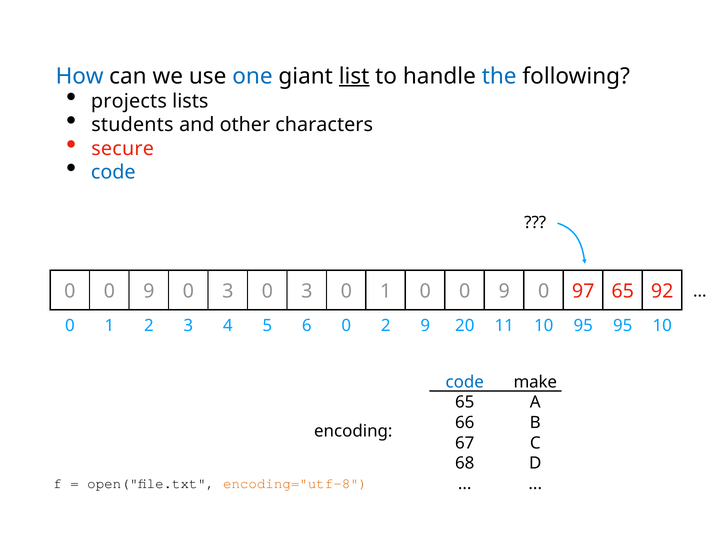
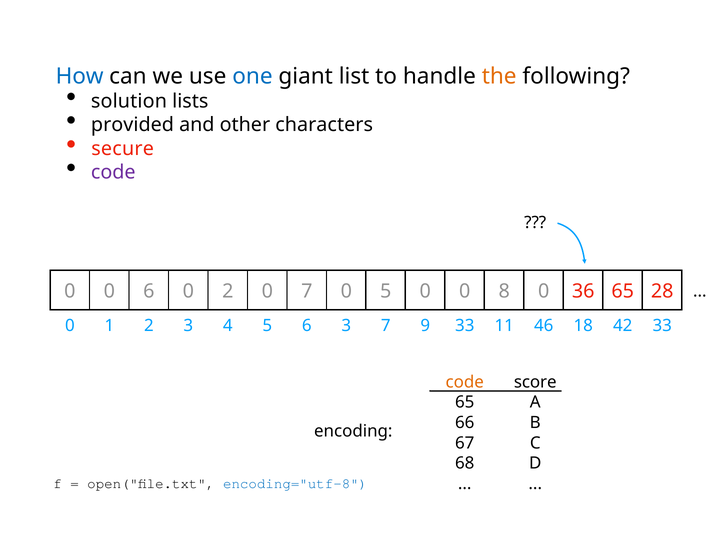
list underline: present -> none
the colour: blue -> orange
projects: projects -> solution
students: students -> provided
code at (113, 172) colour: blue -> purple
9 at (149, 292): 9 -> 6
3 at (228, 292): 3 -> 2
3 at (307, 292): 3 -> 7
1 at (386, 292): 1 -> 5
9 at (504, 292): 9 -> 8
97: 97 -> 36
92: 92 -> 28
0 at (346, 326): 0 -> 3
1 2: 2 -> 7
2 20: 20 -> 33
3 10: 10 -> 46
4 95: 95 -> 18
5 95: 95 -> 42
6 10: 10 -> 33
code at (465, 382) colour: blue -> orange
make: make -> score
encoding="utf-8 colour: orange -> blue
